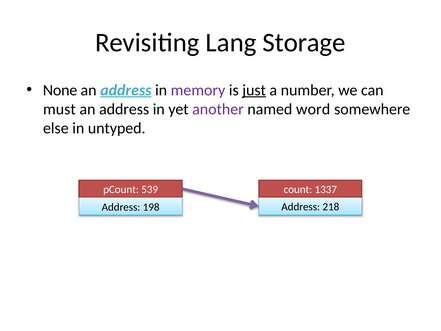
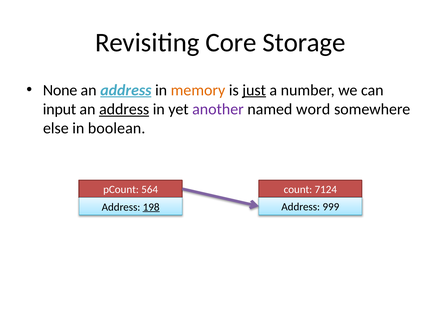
Lang: Lang -> Core
memory colour: purple -> orange
must: must -> input
address at (124, 109) underline: none -> present
untyped: untyped -> boolean
1337: 1337 -> 7124
539: 539 -> 564
198 underline: none -> present
218: 218 -> 999
